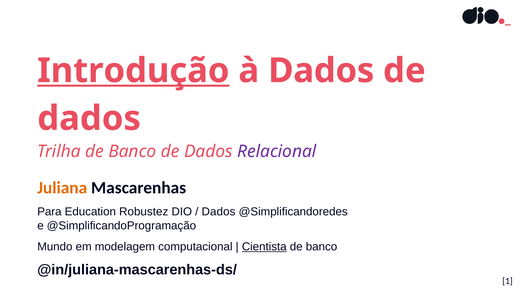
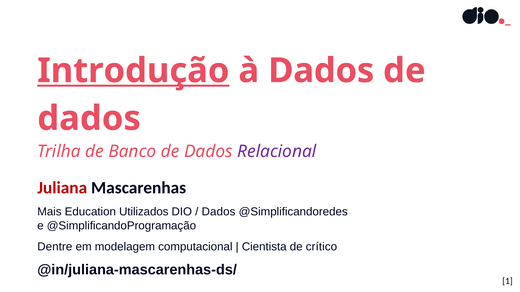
Juliana colour: orange -> red
Para: Para -> Mais
Robustez: Robustez -> Utilizados
Mundo: Mundo -> Dentre
Cientista underline: present -> none
banco at (322, 247): banco -> crítico
